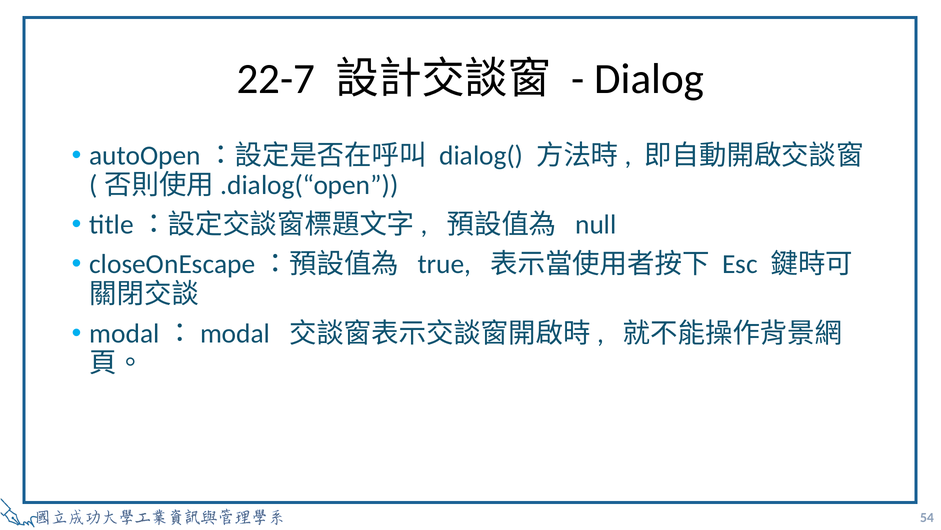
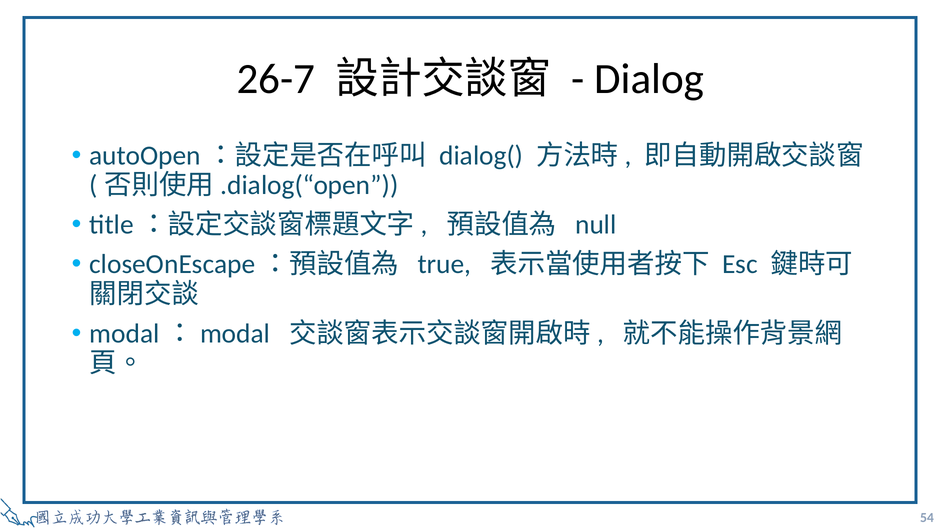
22-7: 22-7 -> 26-7
